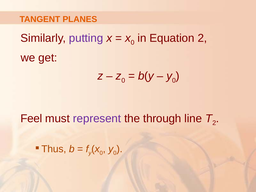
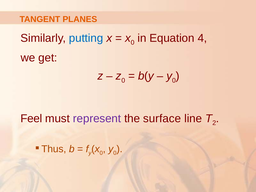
putting colour: purple -> blue
Equation 2: 2 -> 4
through: through -> surface
